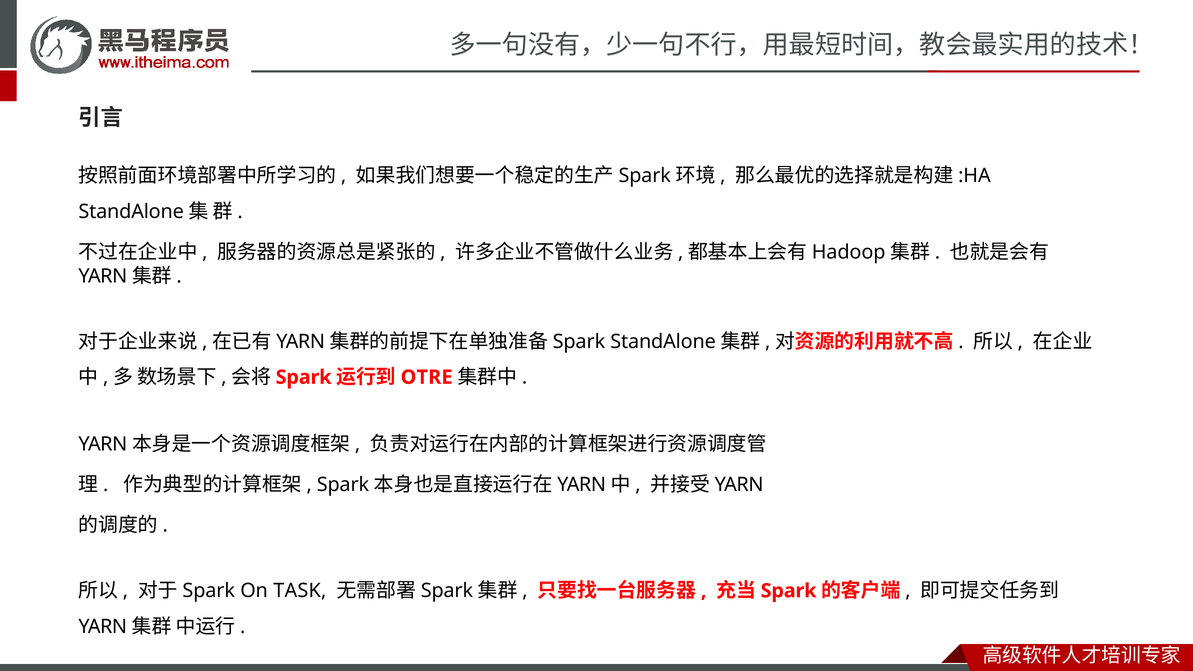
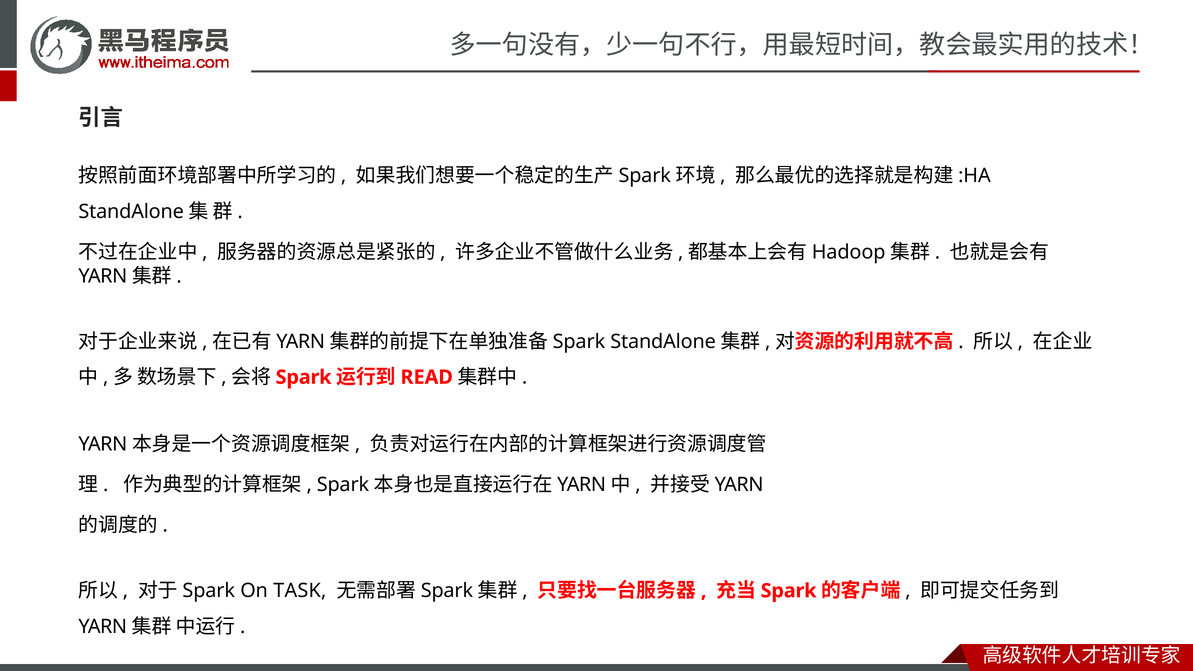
OTRE: OTRE -> READ
